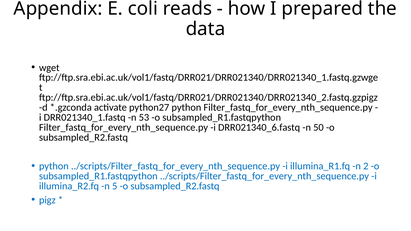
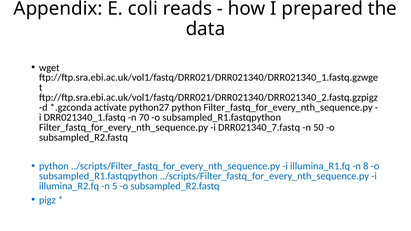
53: 53 -> 70
DRR021340_6.fastq: DRR021340_6.fastq -> DRR021340_7.fastq
2: 2 -> 8
